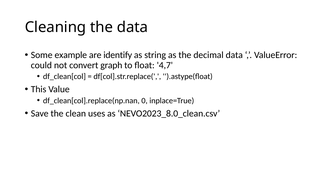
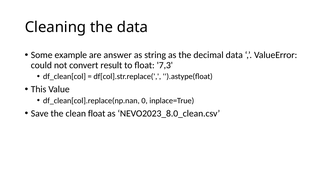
identify: identify -> answer
graph: graph -> result
4,7: 4,7 -> 7,3
clean uses: uses -> float
